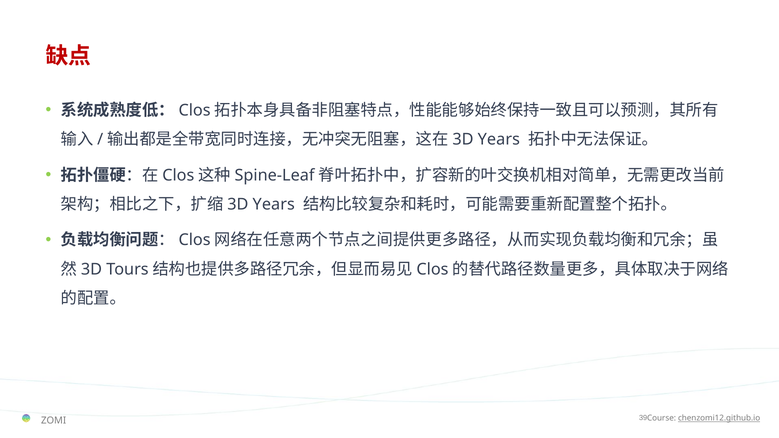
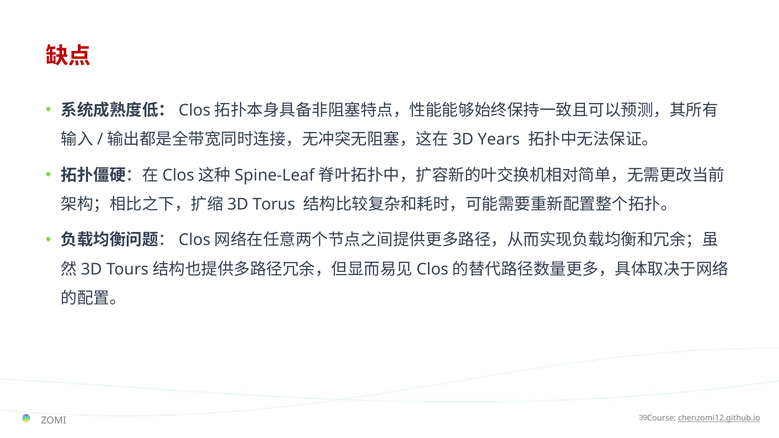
Years at (274, 204): Years -> Torus
